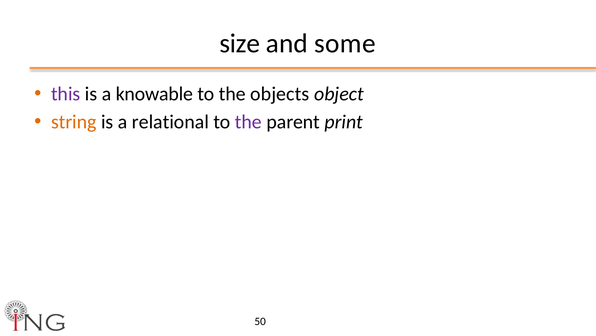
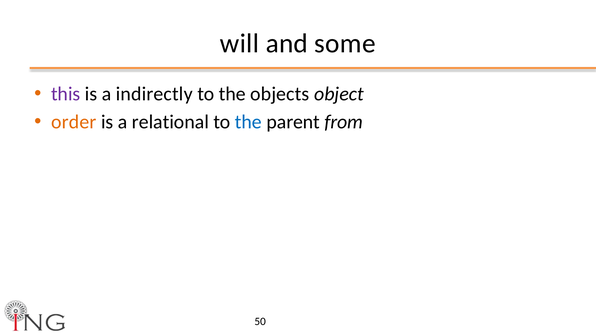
size: size -> will
knowable: knowable -> indirectly
string: string -> order
the at (248, 122) colour: purple -> blue
print: print -> from
